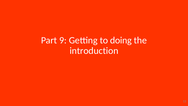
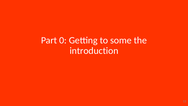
9: 9 -> 0
doing: doing -> some
